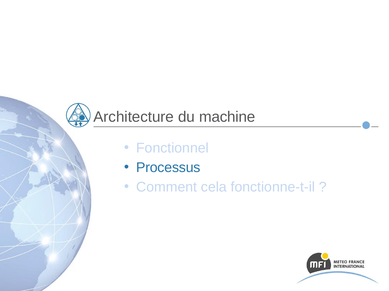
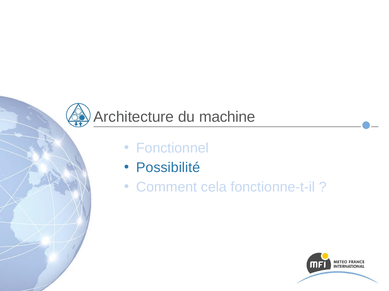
Processus: Processus -> Possibilité
